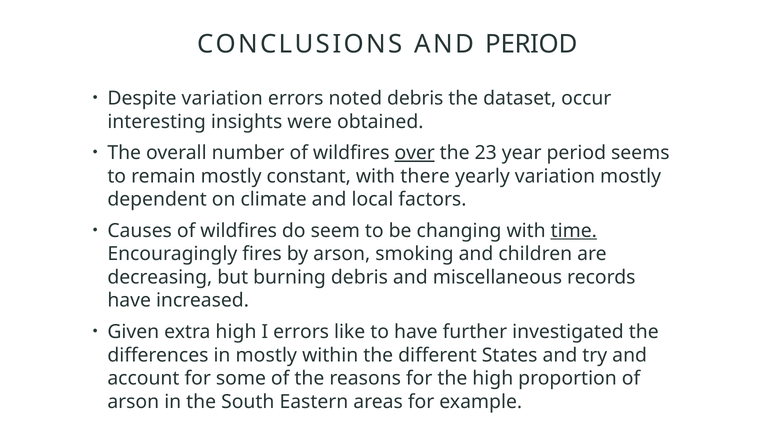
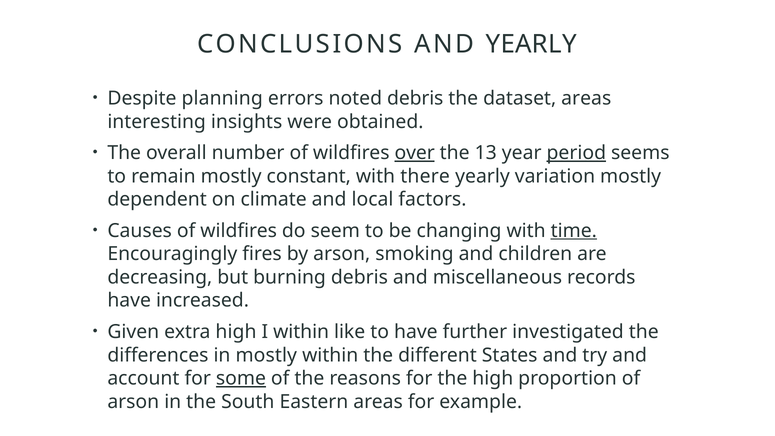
AND PERIOD: PERIOD -> YEARLY
Despite variation: variation -> planning
dataset occur: occur -> areas
23: 23 -> 13
period at (576, 153) underline: none -> present
I errors: errors -> within
some underline: none -> present
